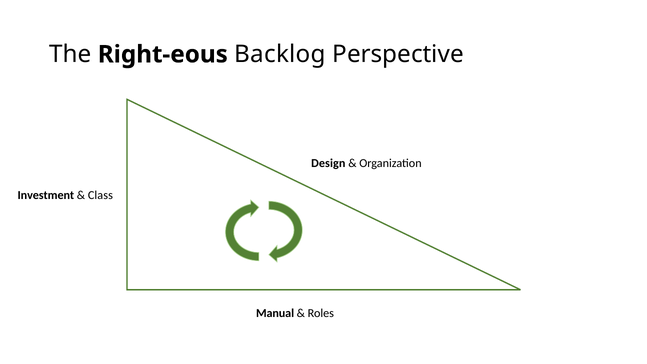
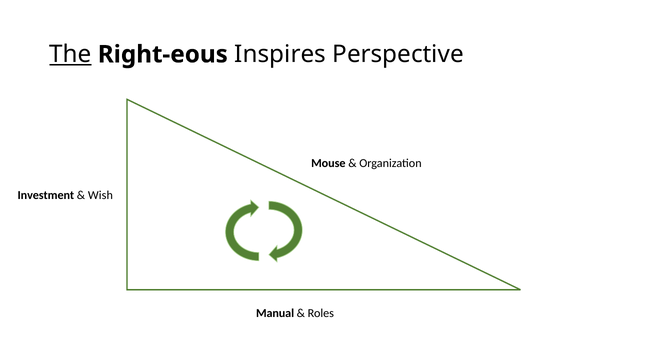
The underline: none -> present
Backlog: Backlog -> Inspires
Design: Design -> Mouse
Class: Class -> Wish
